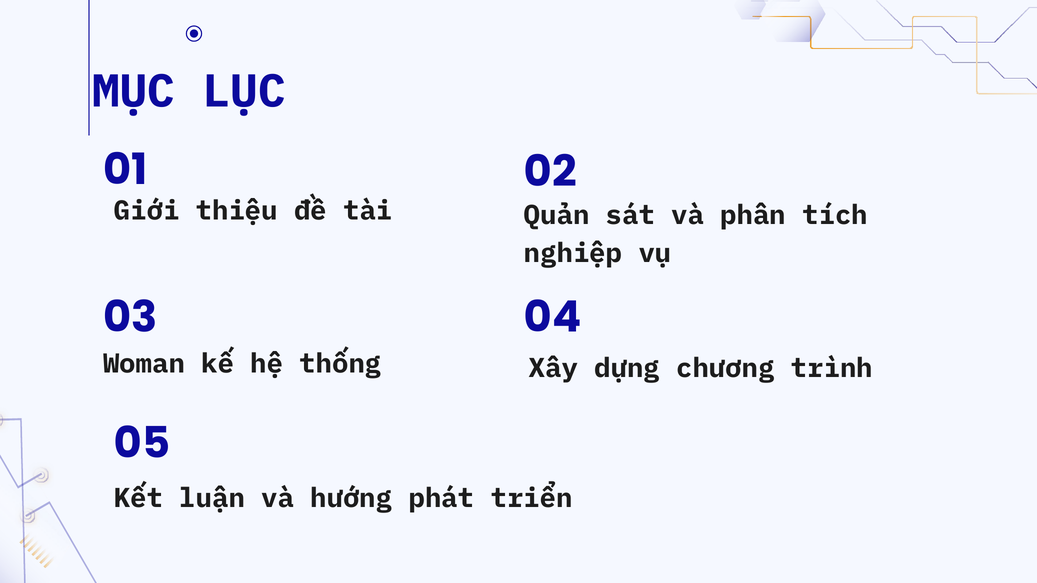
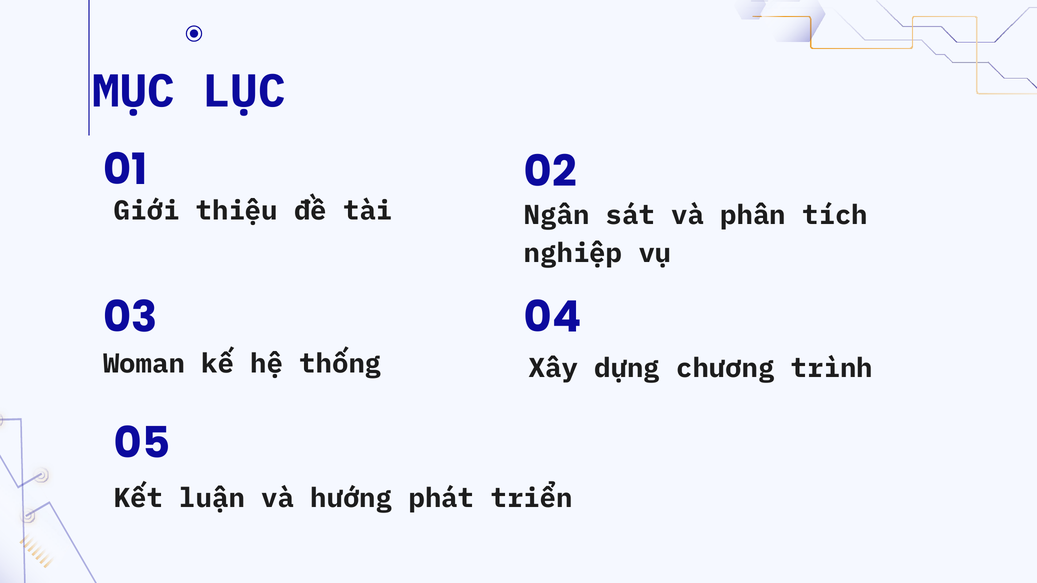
Quản: Quản -> Ngân
